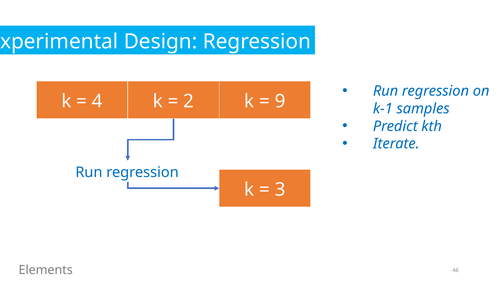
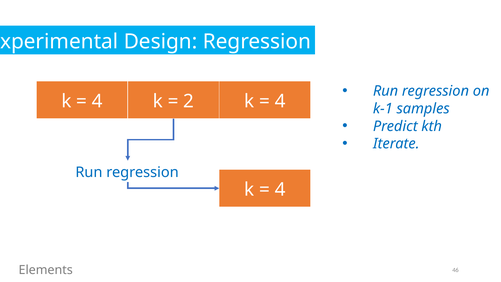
9 at (280, 101): 9 -> 4
3 at (280, 189): 3 -> 4
